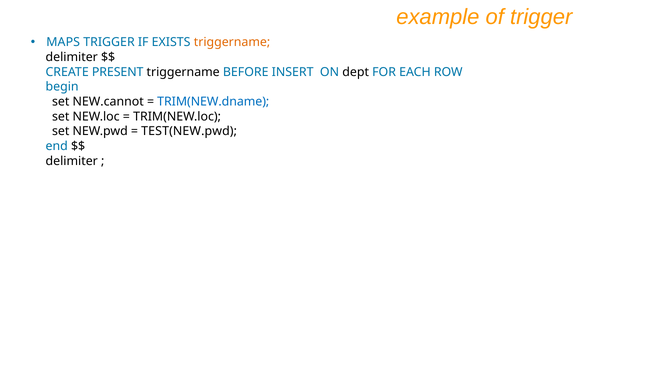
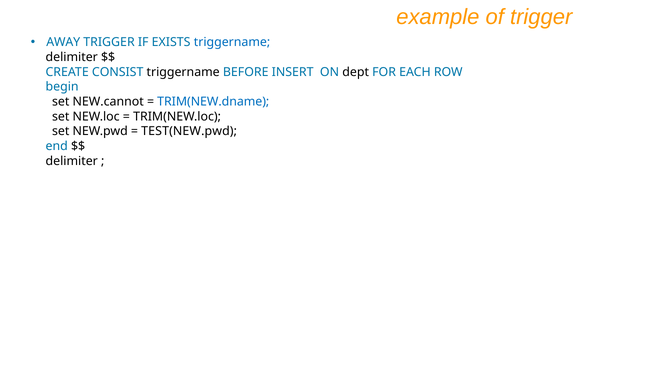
MAPS: MAPS -> AWAY
triggername at (232, 42) colour: orange -> blue
PRESENT: PRESENT -> CONSIST
